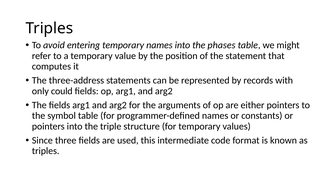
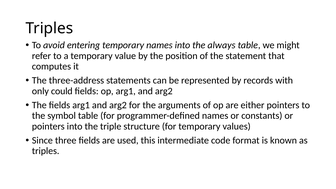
phases: phases -> always
